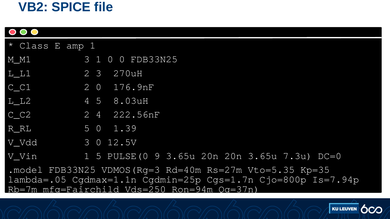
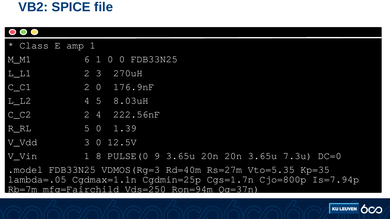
M_M1 3: 3 -> 6
1 5: 5 -> 8
